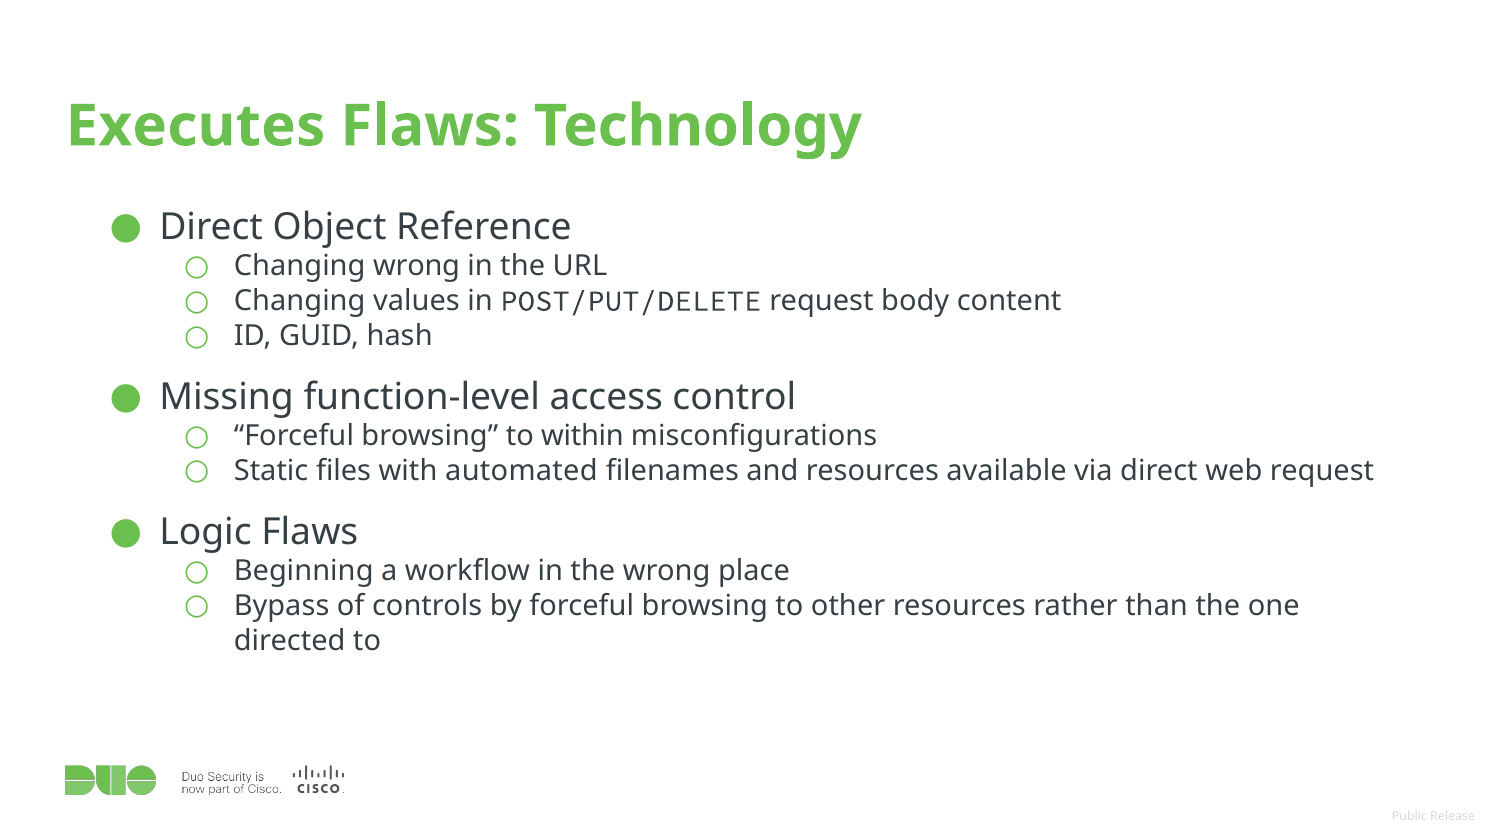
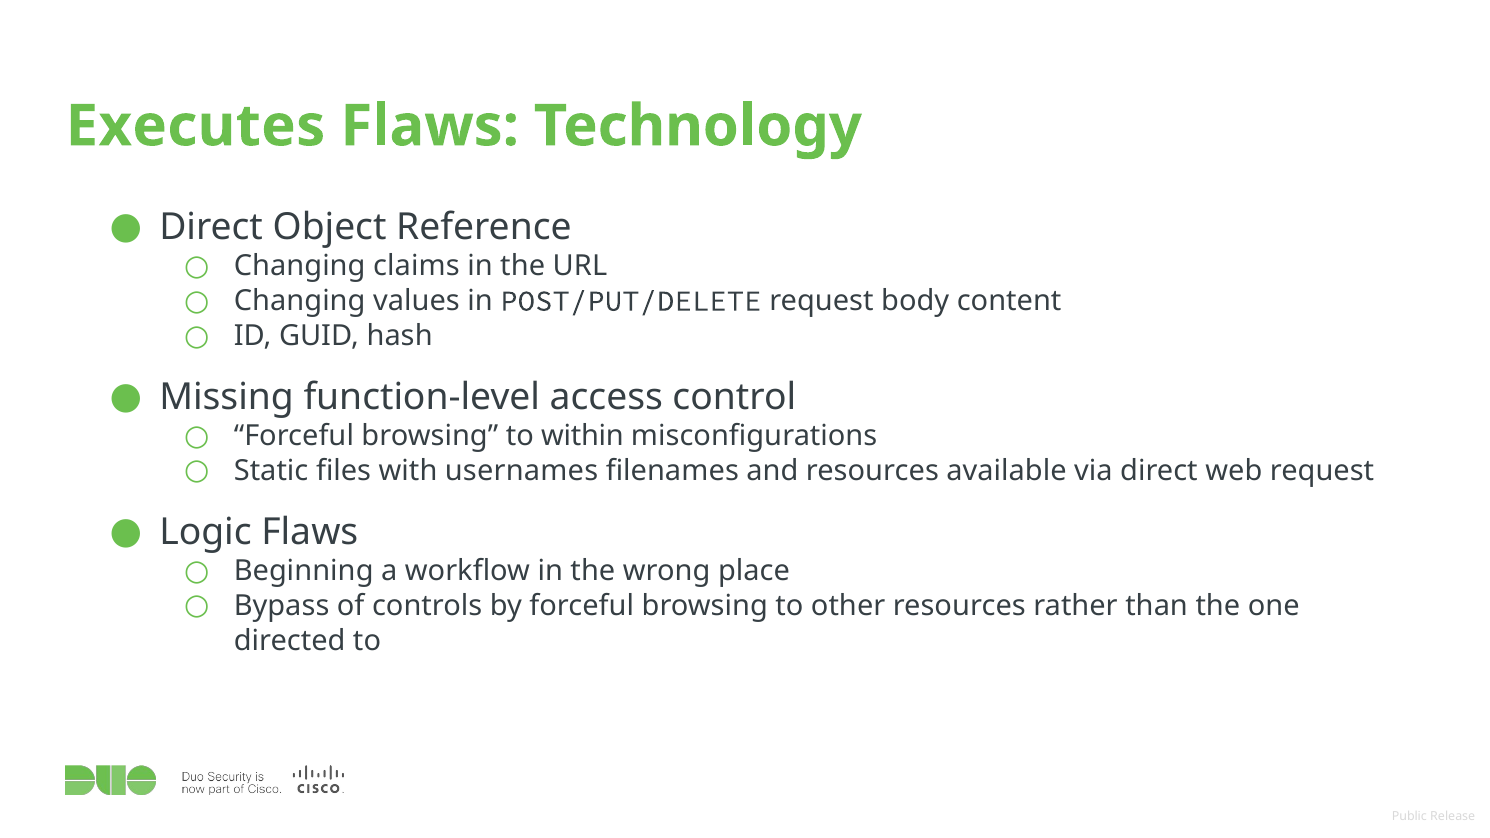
Changing wrong: wrong -> claims
automated: automated -> usernames
